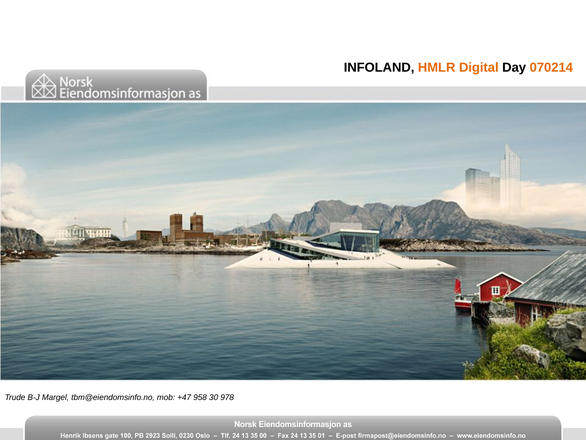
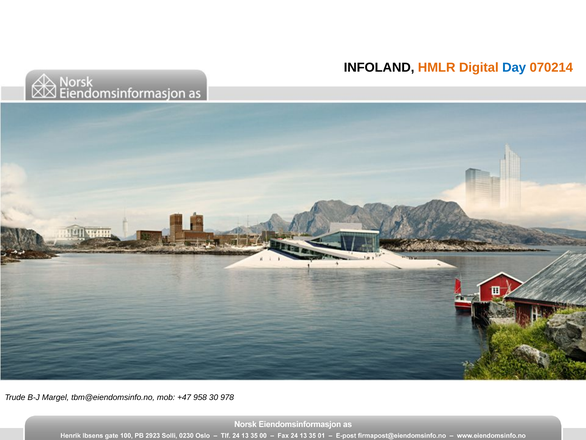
Day colour: black -> blue
